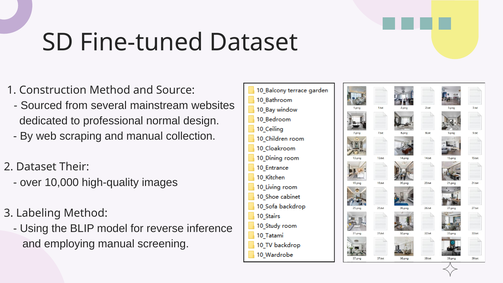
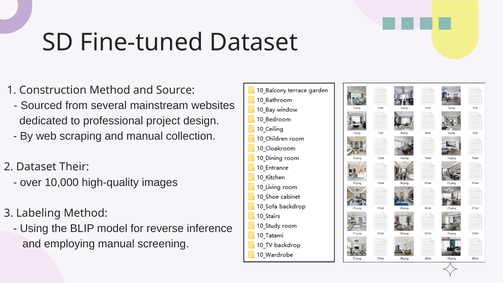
normal: normal -> project
